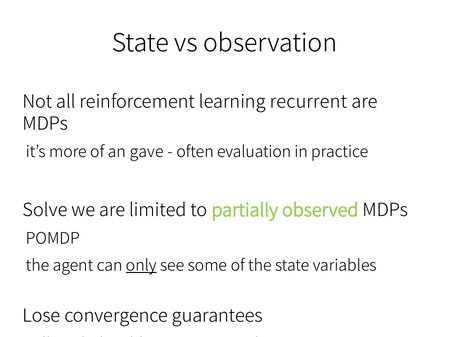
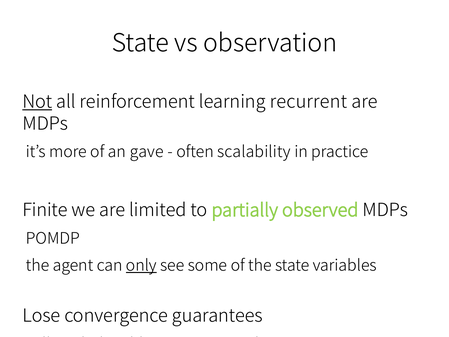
Not underline: none -> present
evaluation: evaluation -> scalability
Solve: Solve -> Finite
